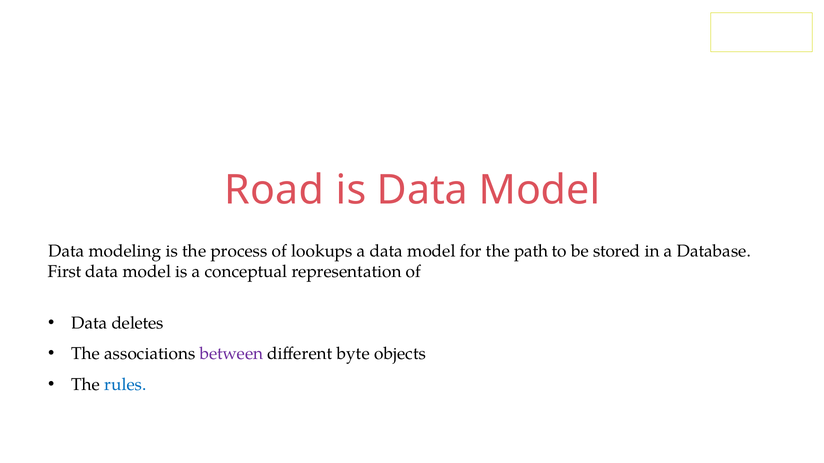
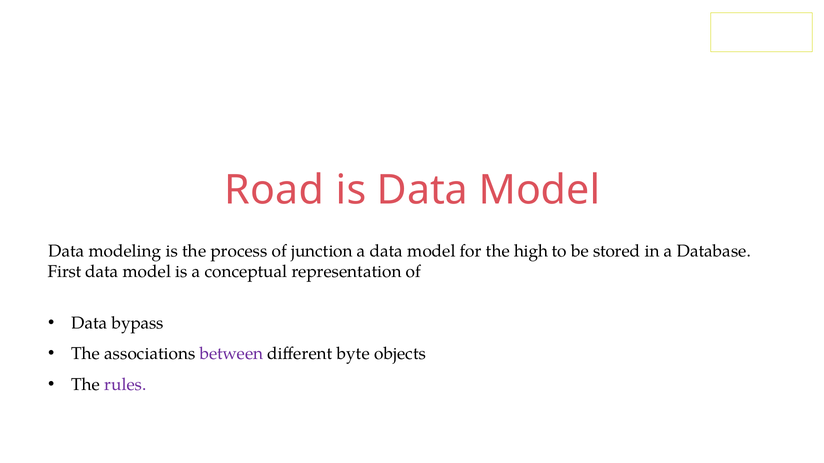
lookups: lookups -> junction
path: path -> high
deletes: deletes -> bypass
rules colour: blue -> purple
